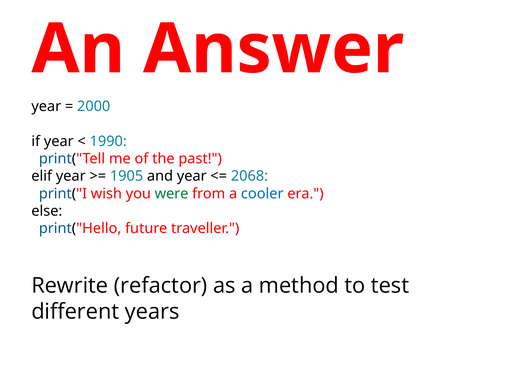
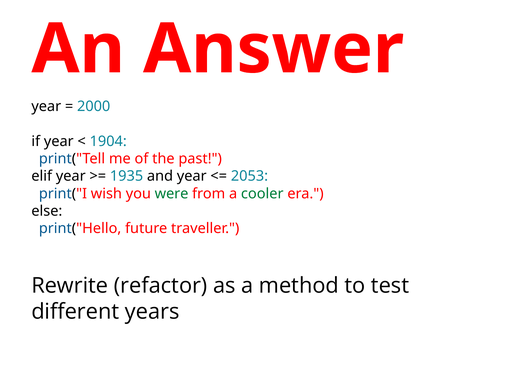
1990: 1990 -> 1904
1905: 1905 -> 1935
2068: 2068 -> 2053
cooler colour: blue -> green
